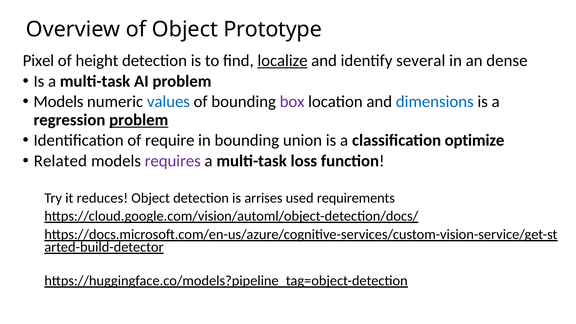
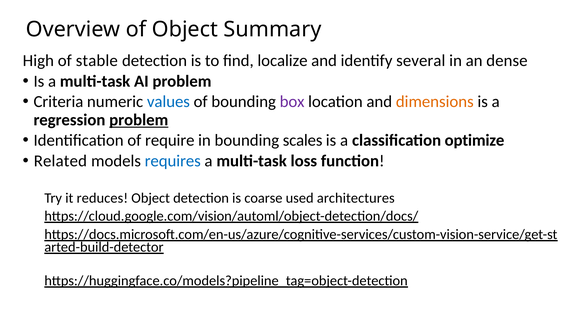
Prototype: Prototype -> Summary
Pixel: Pixel -> High
height: height -> stable
localize underline: present -> none
Models at (58, 102): Models -> Criteria
dimensions colour: blue -> orange
union: union -> scales
requires colour: purple -> blue
arrises: arrises -> coarse
requirements: requirements -> architectures
